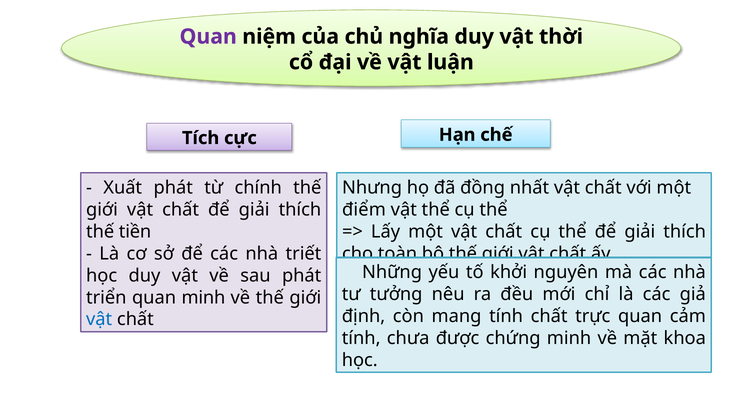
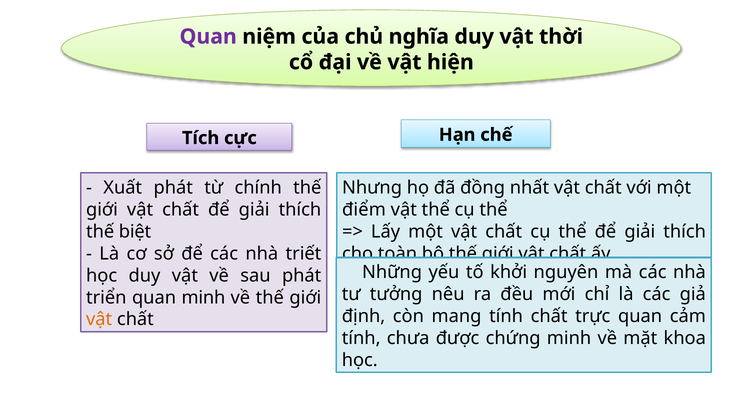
luận: luận -> hiện
tiền: tiền -> biệt
vật at (99, 320) colour: blue -> orange
